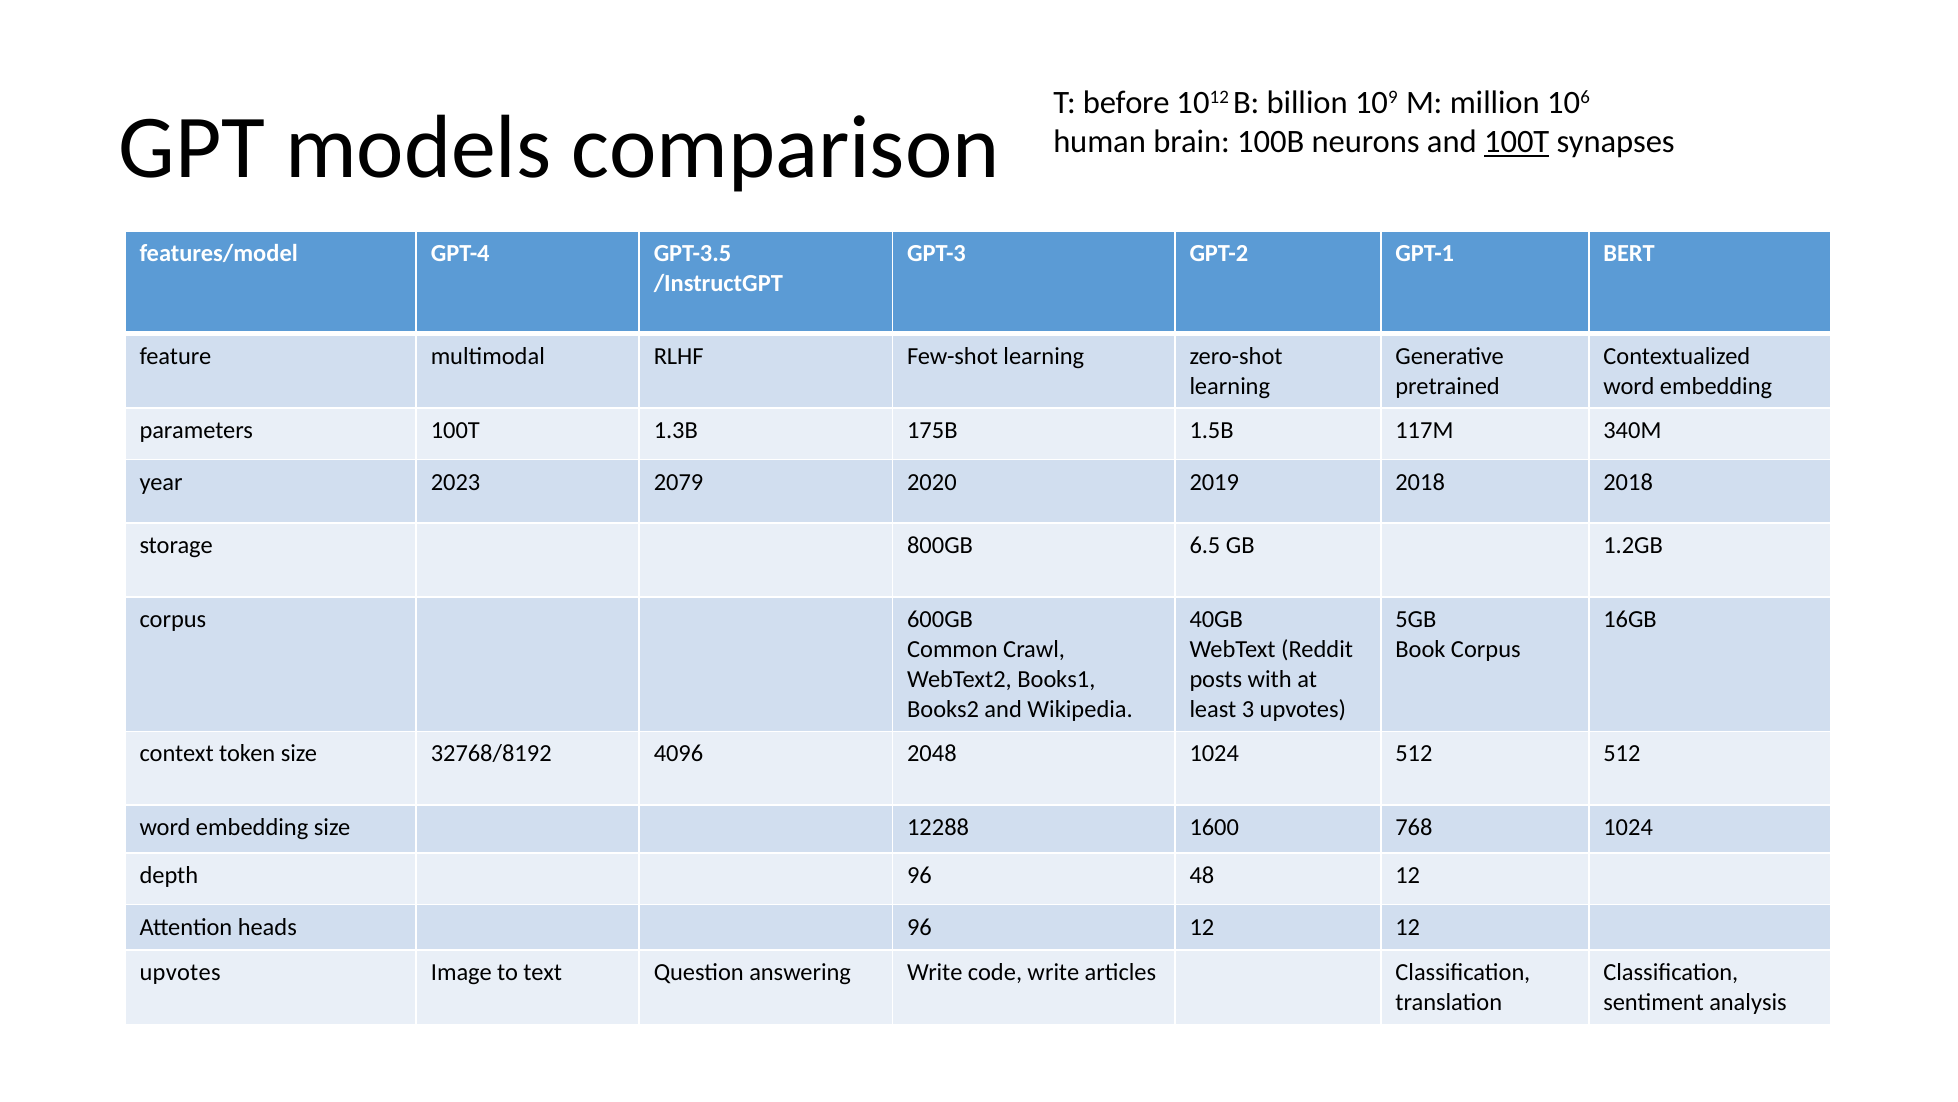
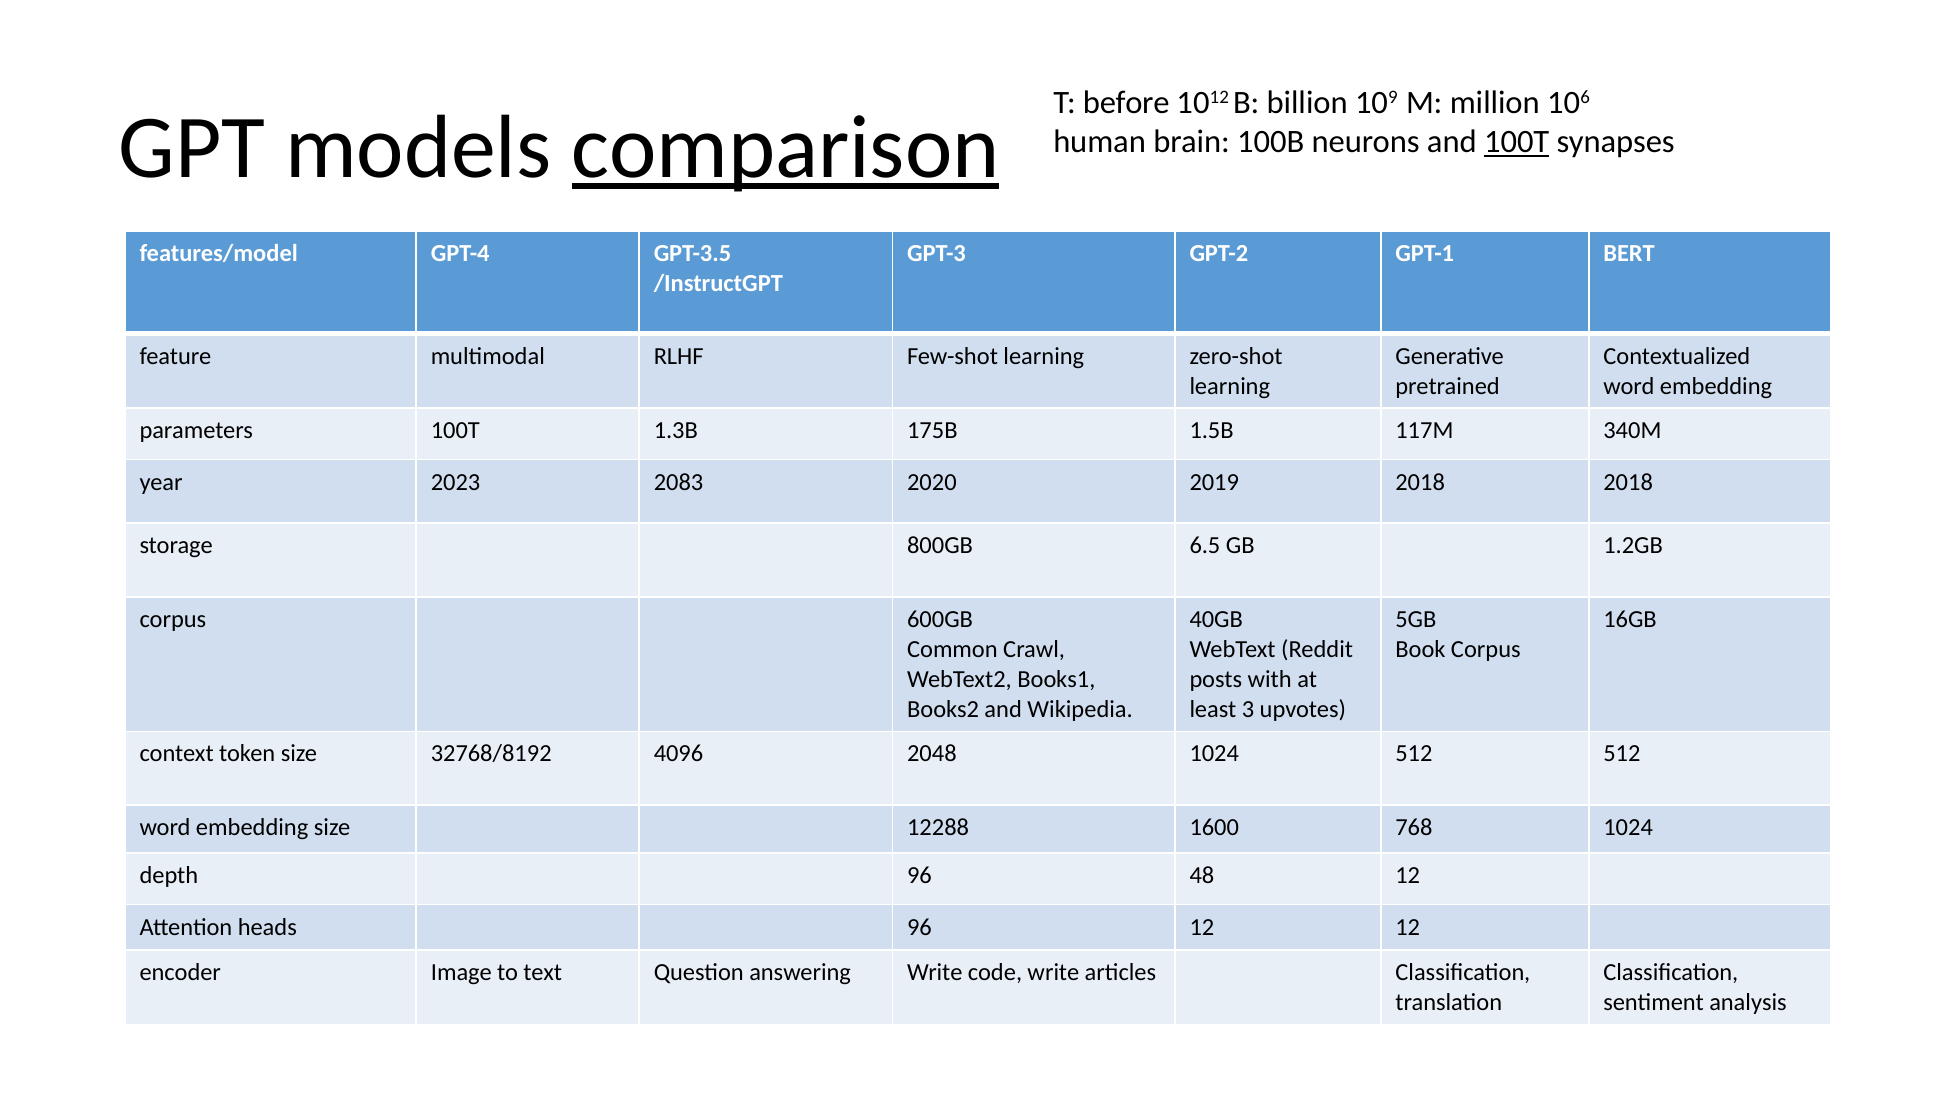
comparison underline: none -> present
2079: 2079 -> 2083
upvotes at (180, 972): upvotes -> encoder
